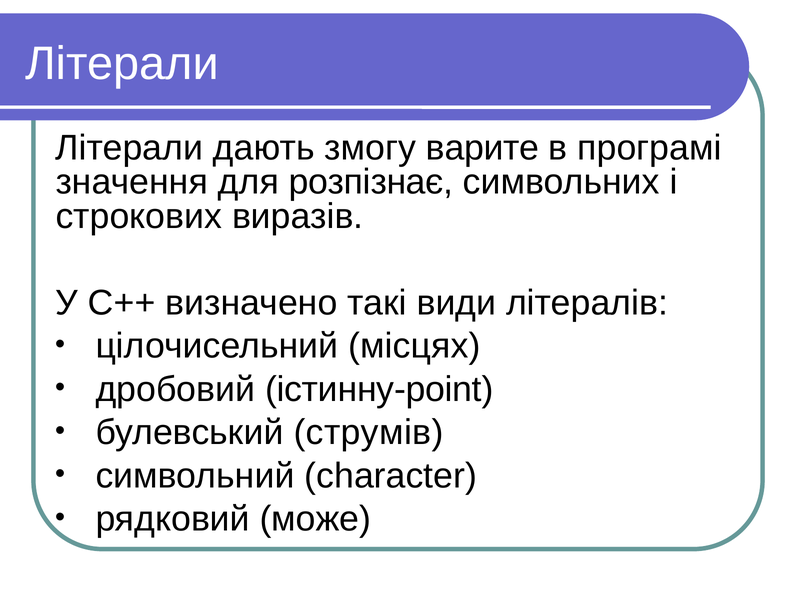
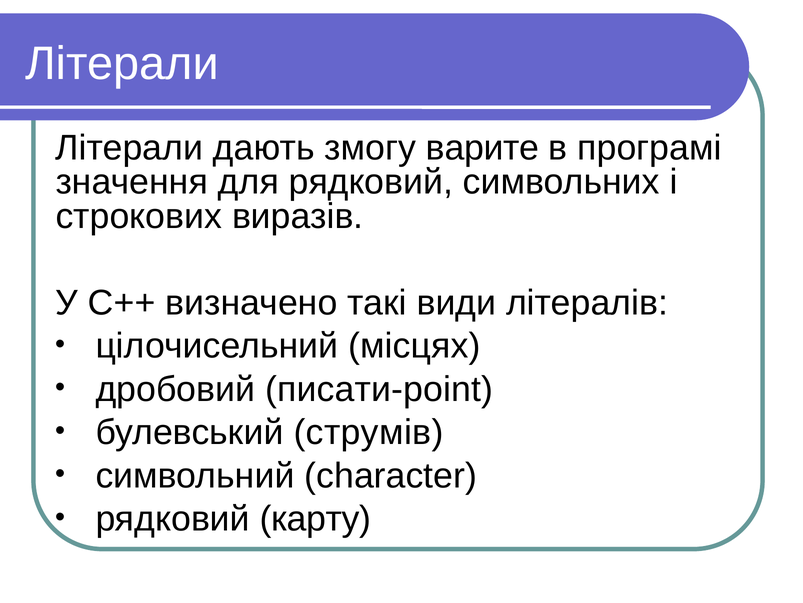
для розпізнає: розпізнає -> рядковий
істинну-point: істинну-point -> писати-point
може: може -> карту
